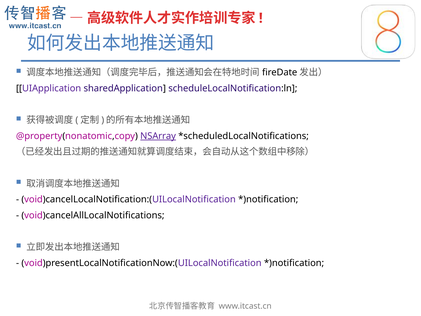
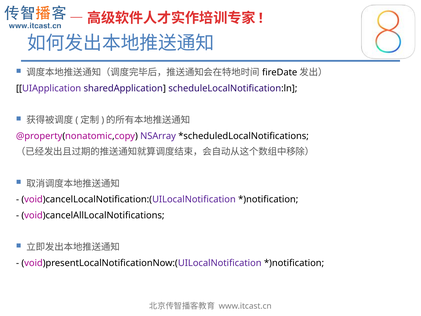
NSArray underline: present -> none
